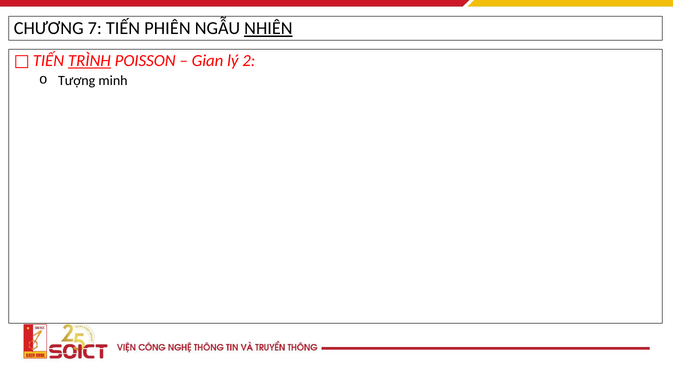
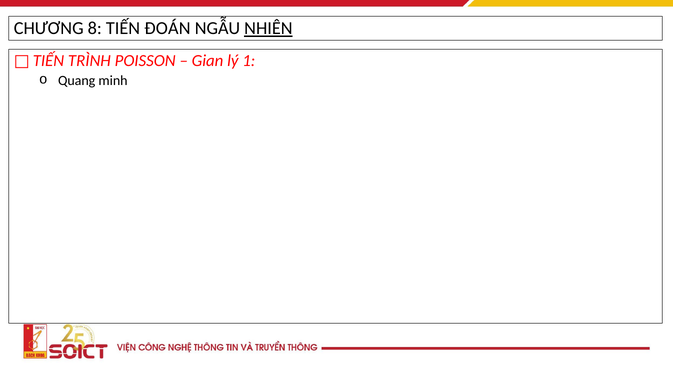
7: 7 -> 8
PHIÊN: PHIÊN -> ĐOÁN
TRÌNH underline: present -> none
2: 2 -> 1
Tượng: Tượng -> Quang
